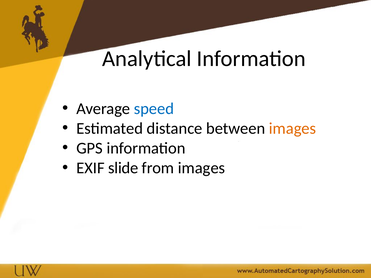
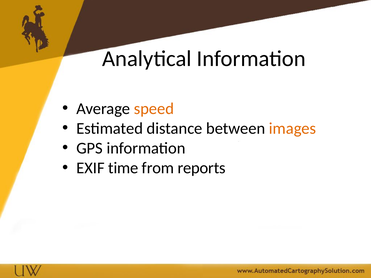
speed colour: blue -> orange
slide: slide -> time
from images: images -> reports
